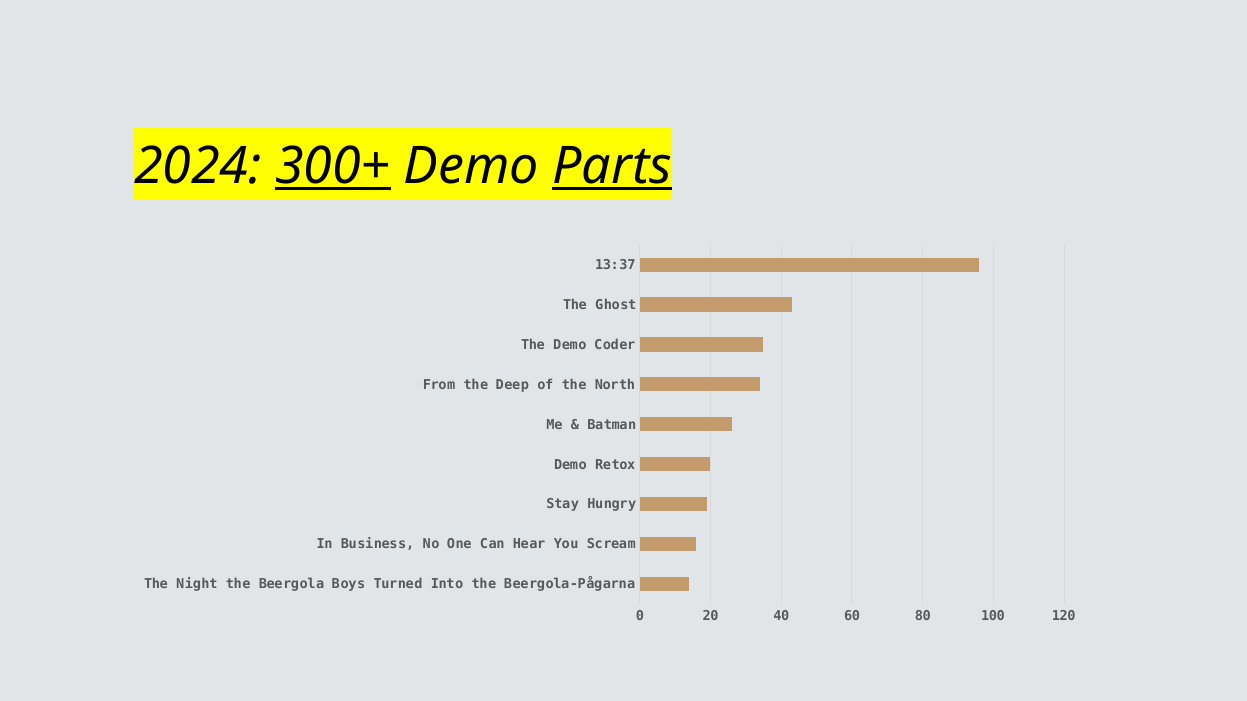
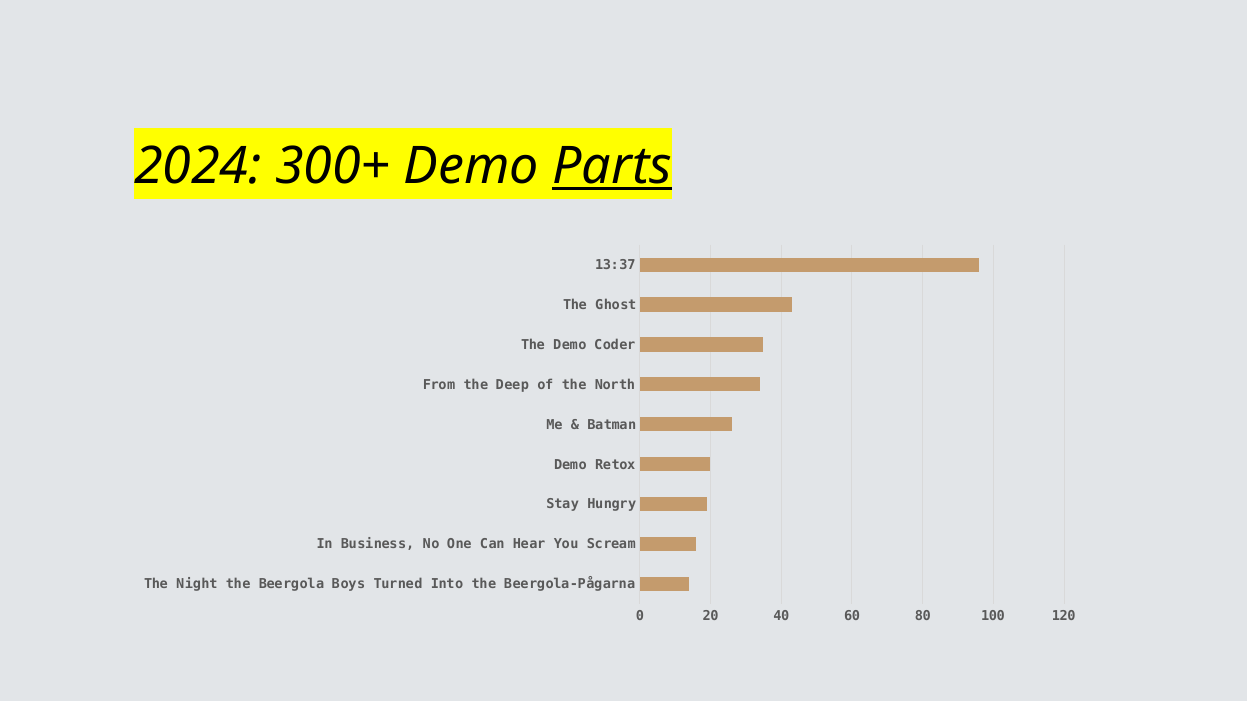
300+ underline: present -> none
